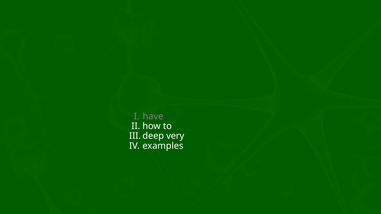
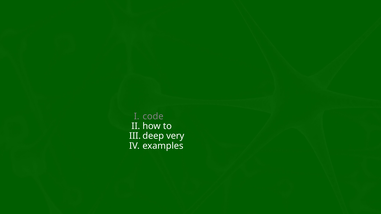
have: have -> code
